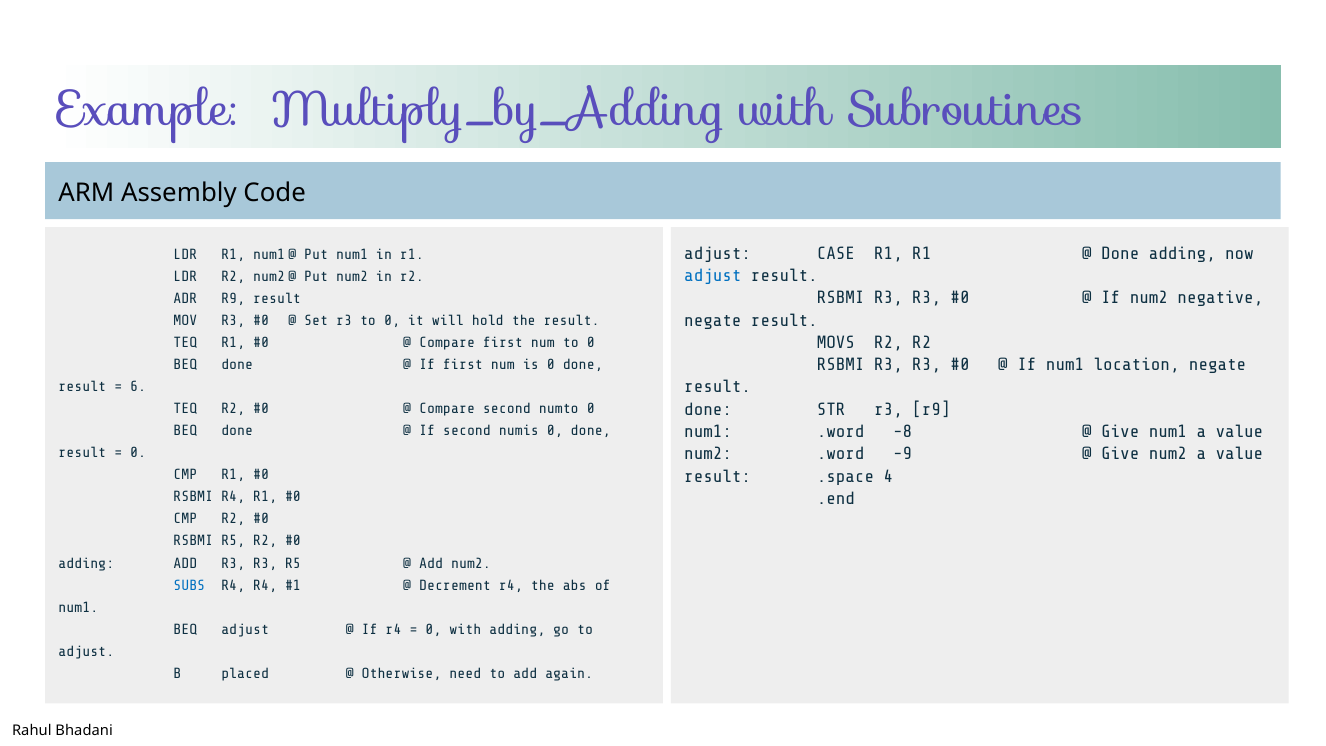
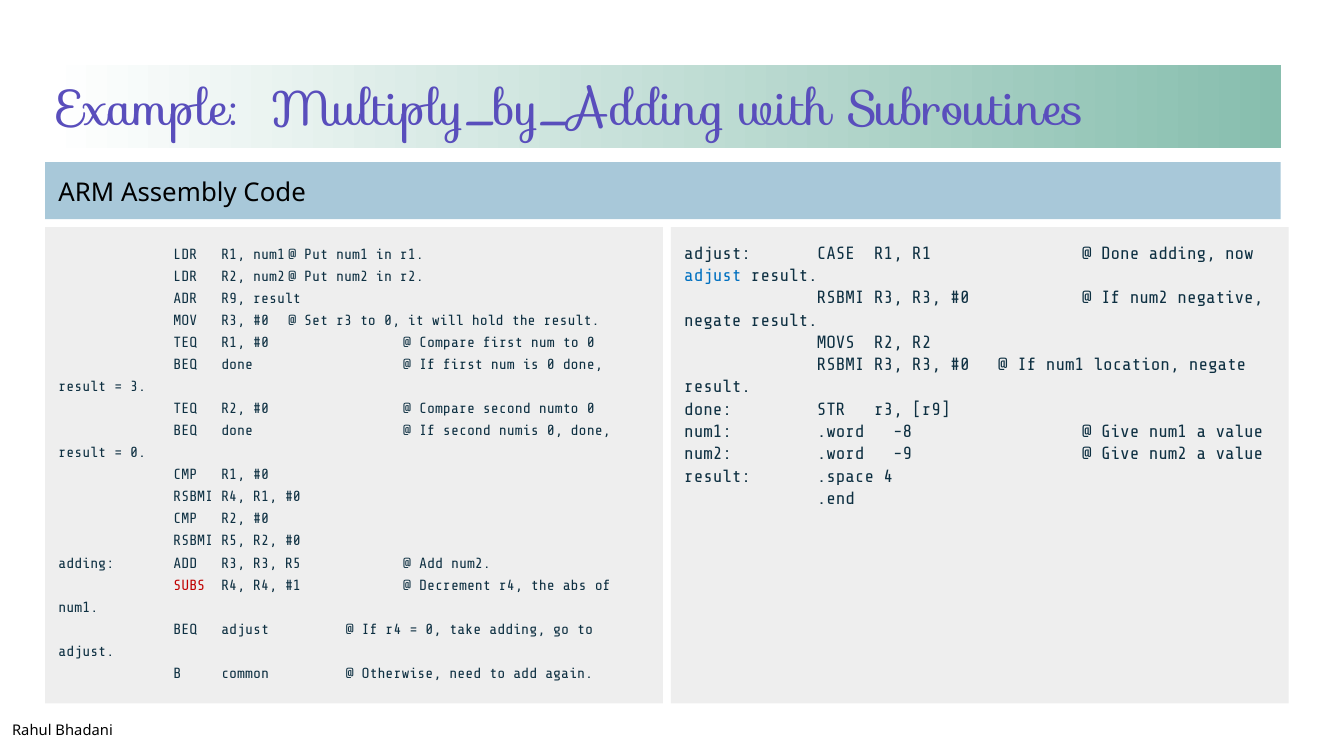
6: 6 -> 3
SUBS colour: blue -> red
0 with: with -> take
placed: placed -> common
